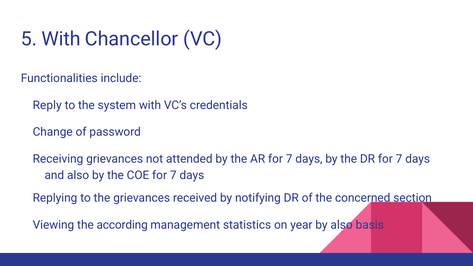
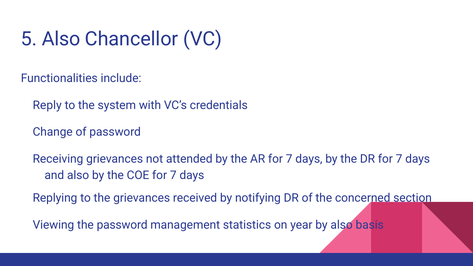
5 With: With -> Also
the according: according -> password
